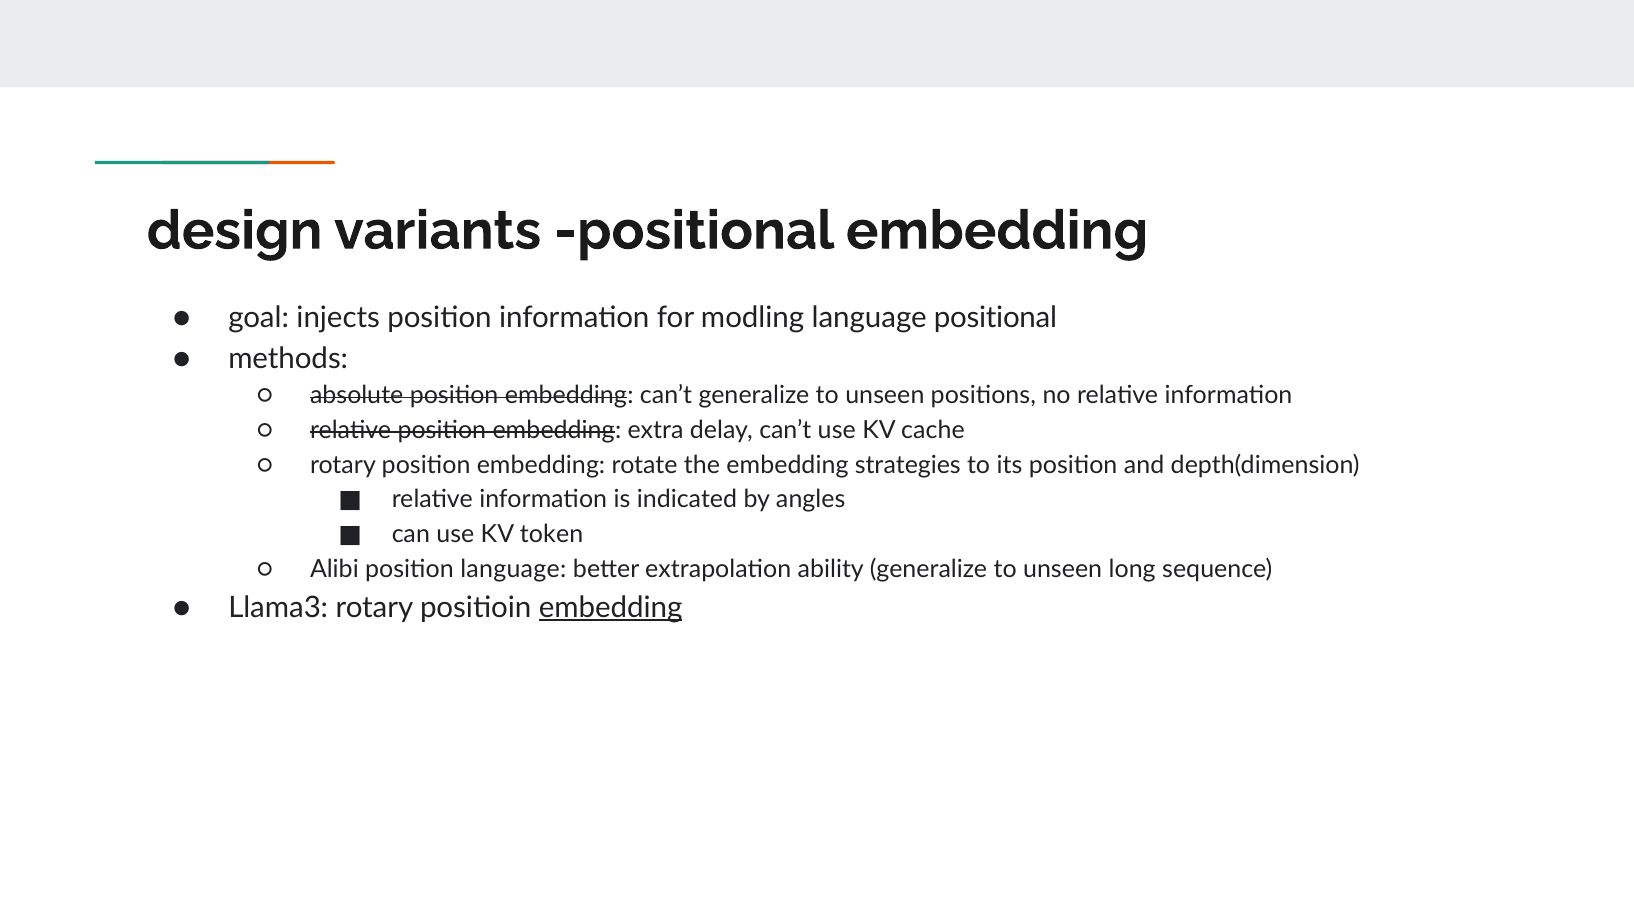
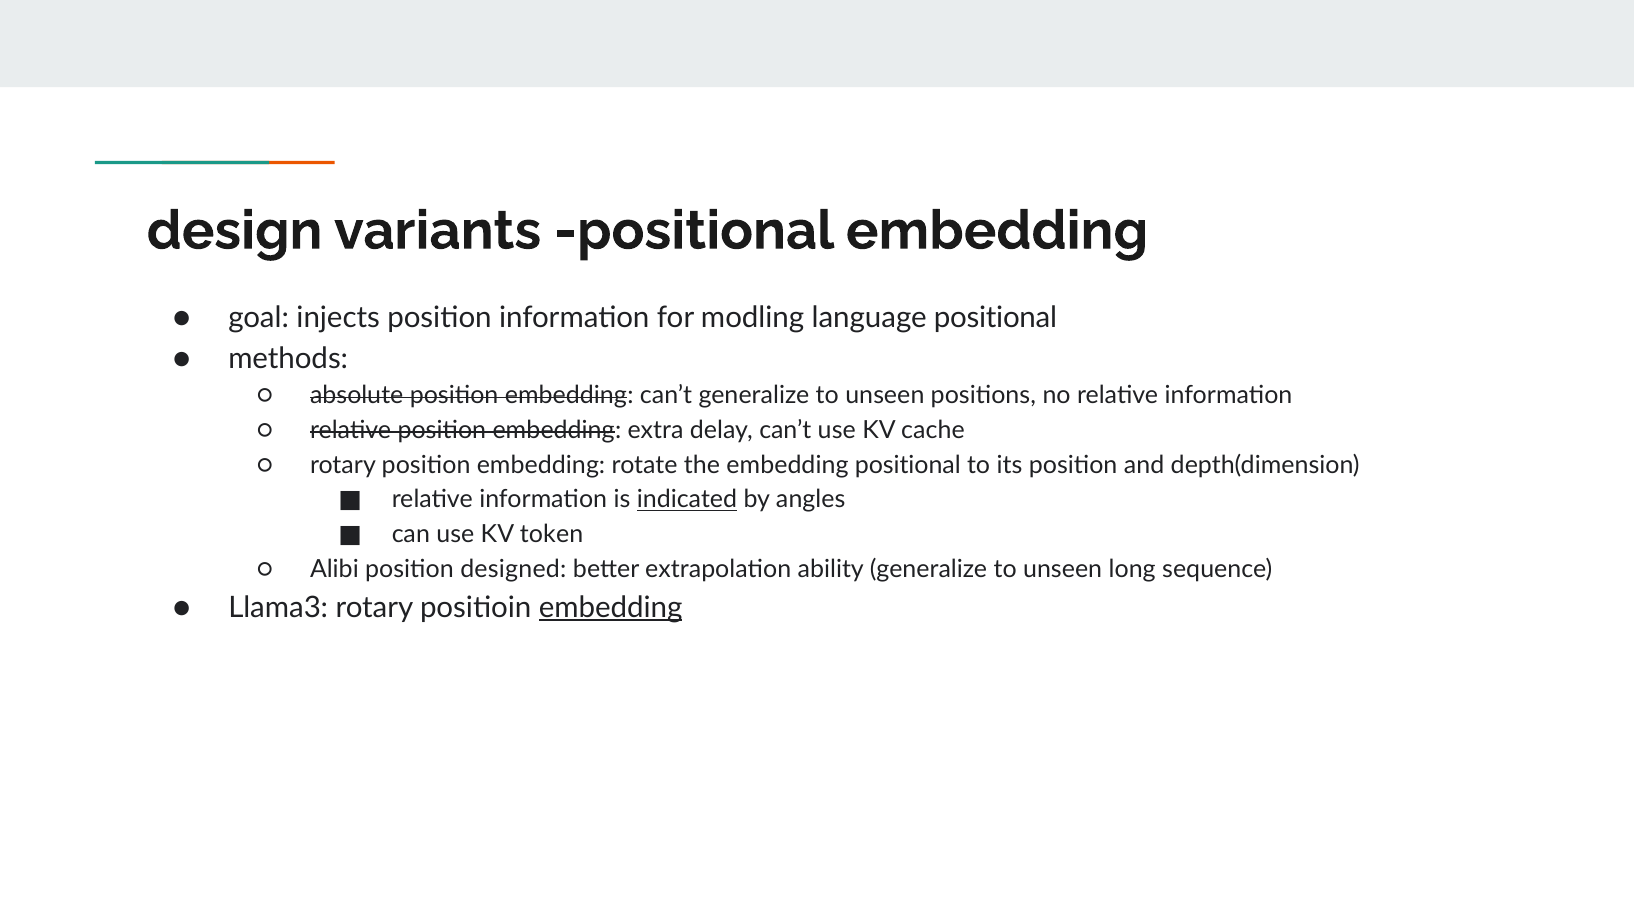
embedding strategies: strategies -> positional
indicated underline: none -> present
position language: language -> designed
